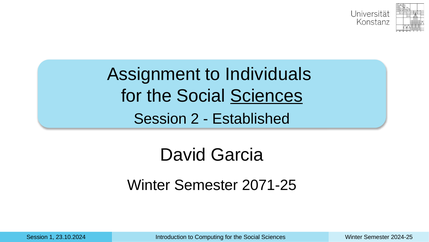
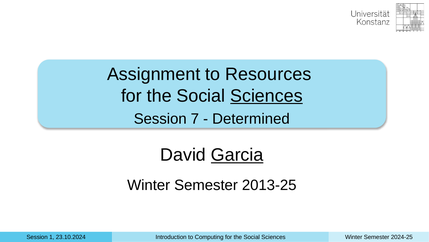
Individuals: Individuals -> Resources
2: 2 -> 7
Established: Established -> Determined
Garcia underline: none -> present
2071-25: 2071-25 -> 2013-25
